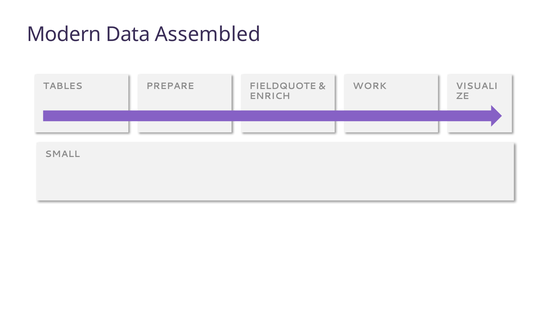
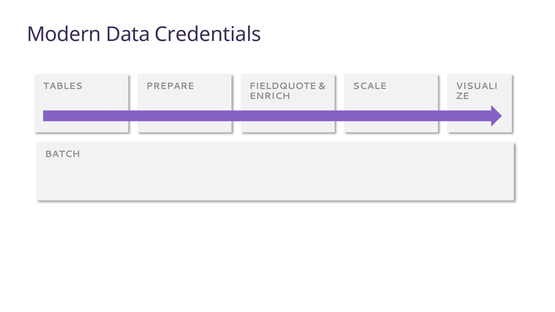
Assembled: Assembled -> Credentials
WORK: WORK -> SCALE
SMALL: SMALL -> BATCH
